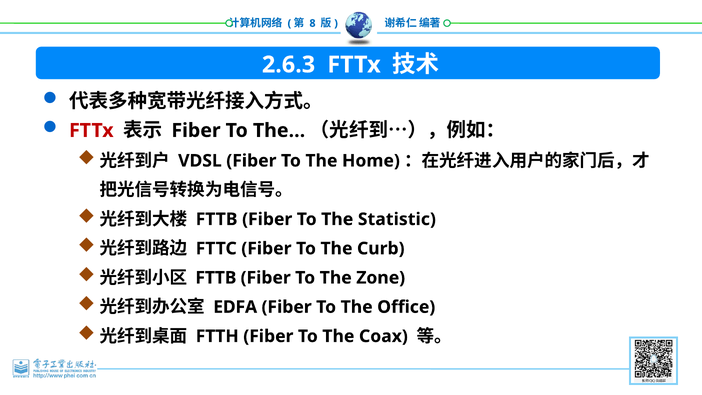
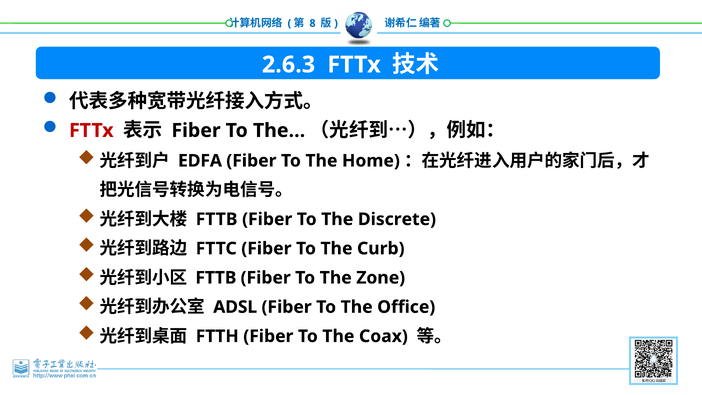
VDSL: VDSL -> EDFA
Statistic: Statistic -> Discrete
EDFA: EDFA -> ADSL
